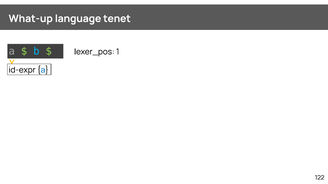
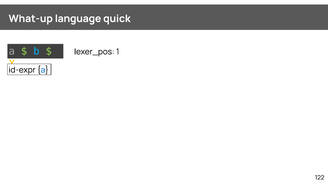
tenet: tenet -> quick
